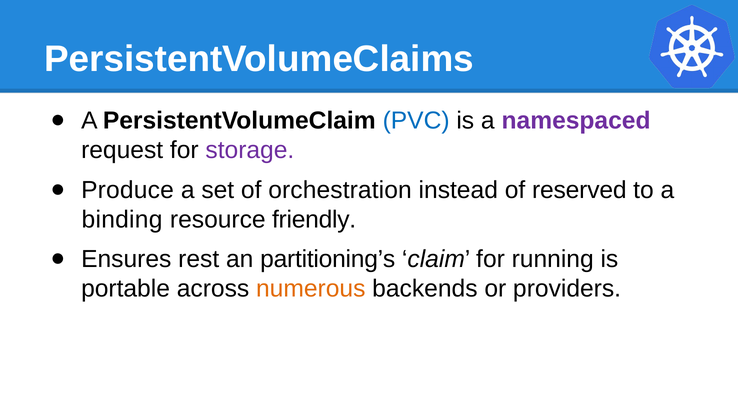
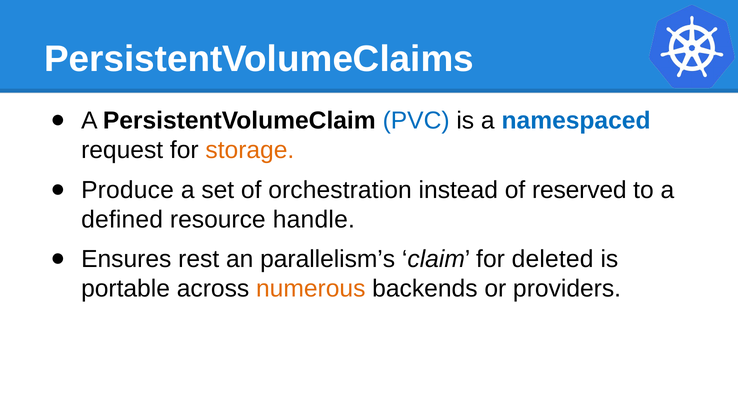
namespaced colour: purple -> blue
storage colour: purple -> orange
binding: binding -> defined
friendly: friendly -> handle
partitioning’s: partitioning’s -> parallelism’s
running: running -> deleted
